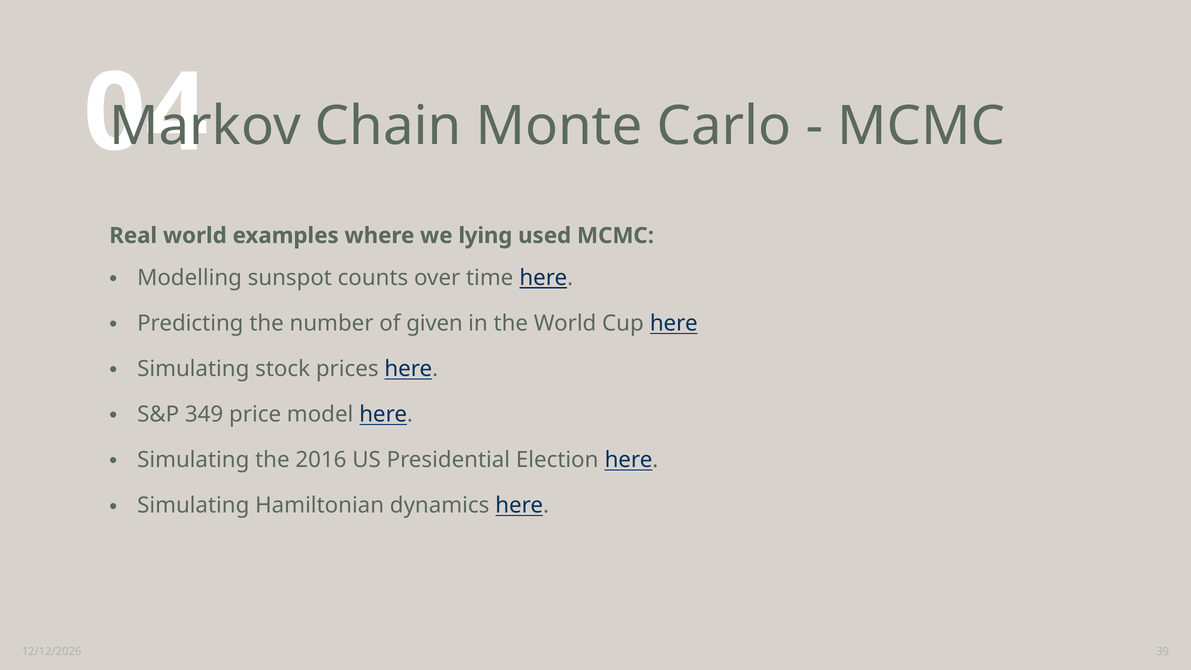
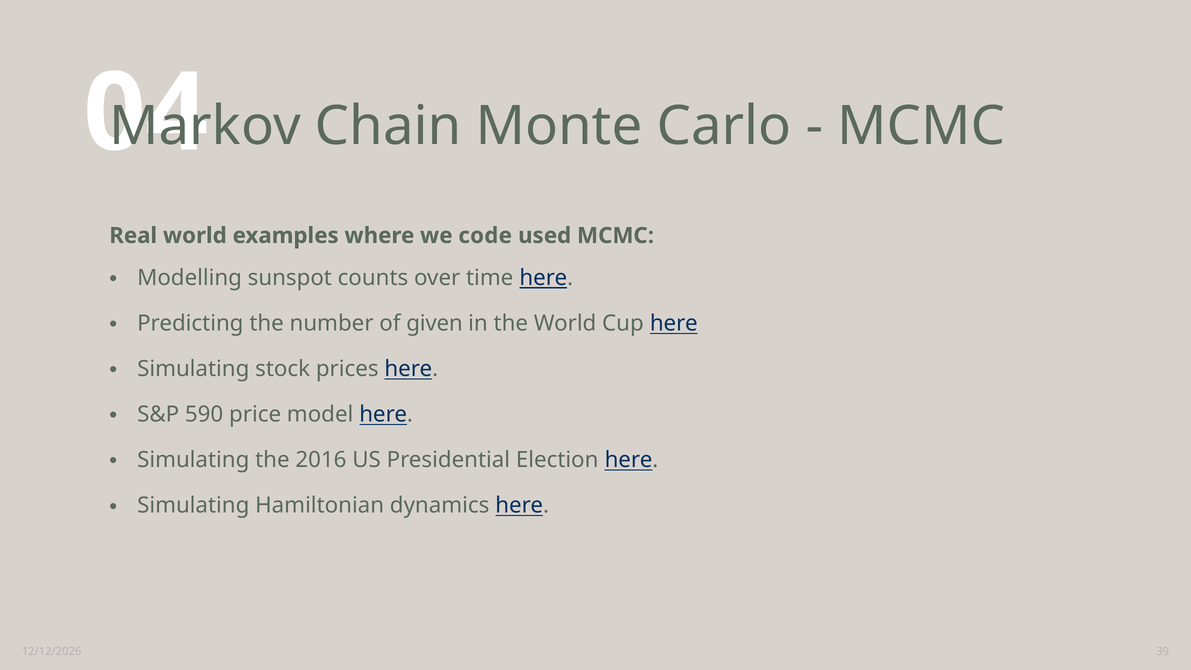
lying: lying -> code
349: 349 -> 590
